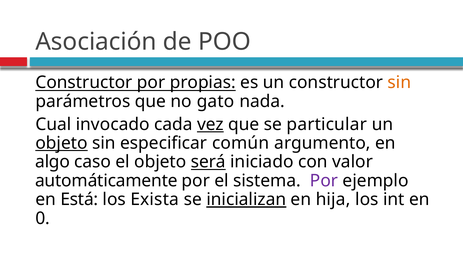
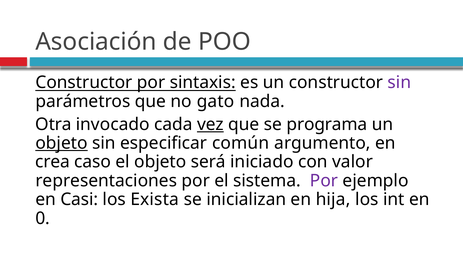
propias: propias -> sintaxis
sin at (399, 82) colour: orange -> purple
Cual: Cual -> Otra
particular: particular -> programa
algo: algo -> crea
será underline: present -> none
automáticamente: automáticamente -> representaciones
Está: Está -> Casi
inicializan underline: present -> none
